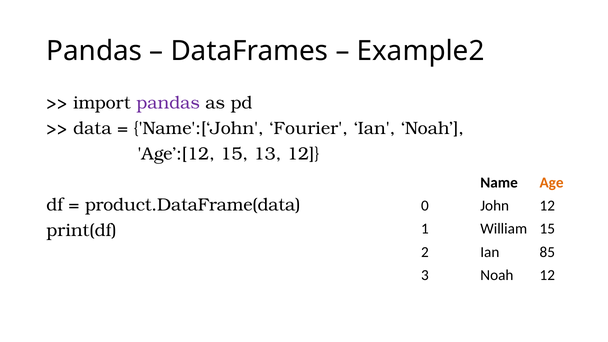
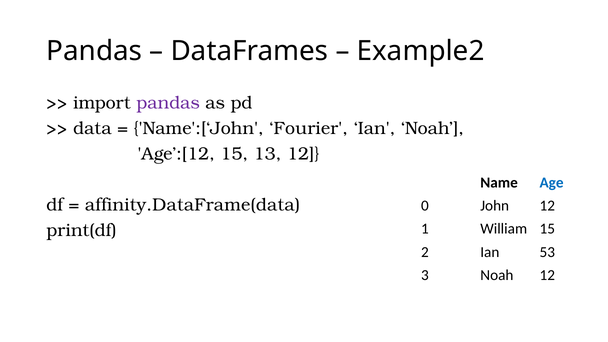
Age colour: orange -> blue
product.DataFrame(data: product.DataFrame(data -> affinity.DataFrame(data
85: 85 -> 53
